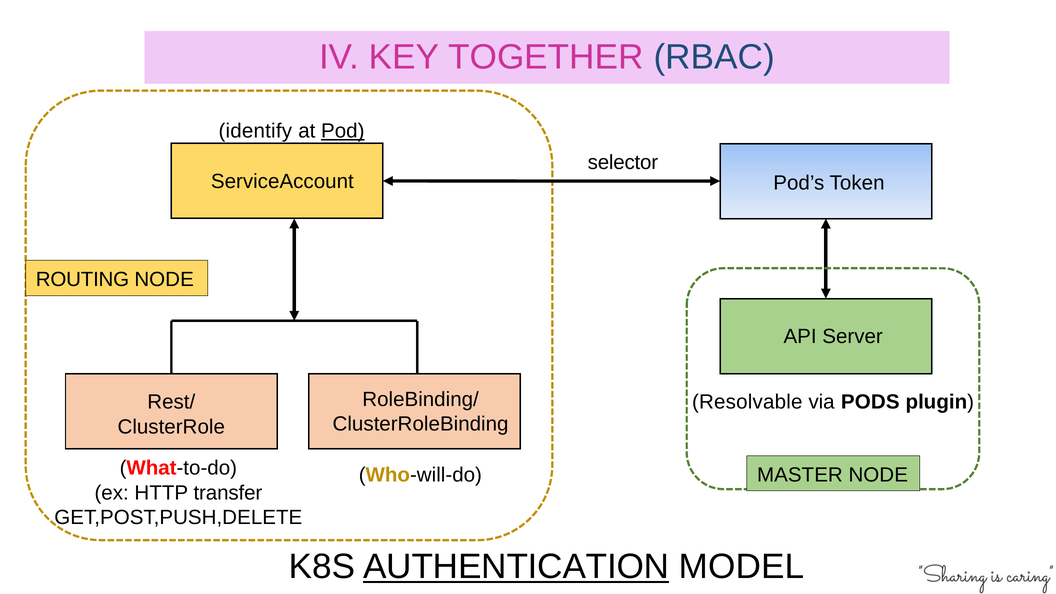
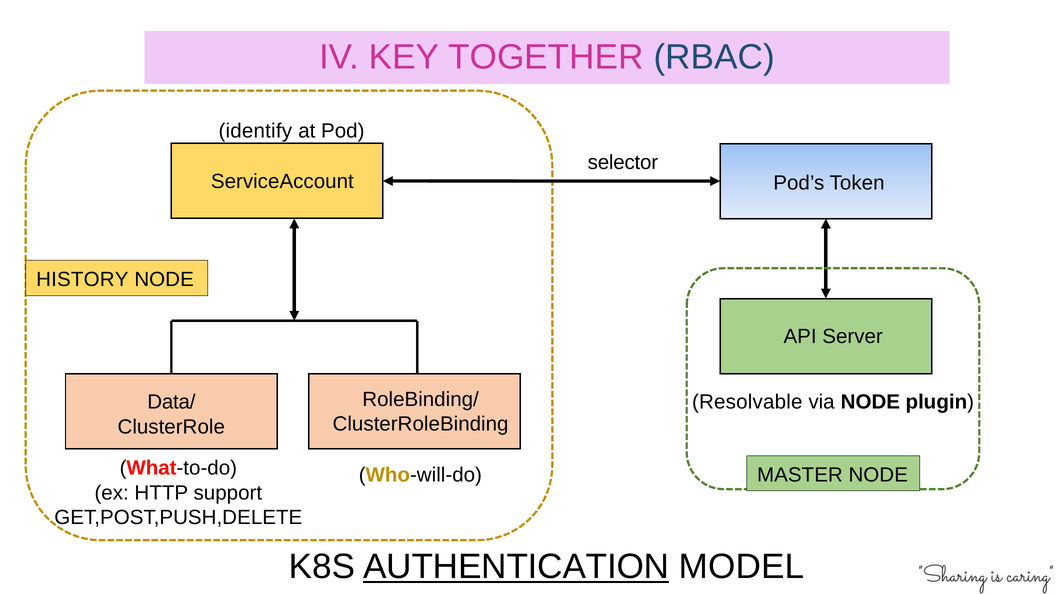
Pod underline: present -> none
ROUTING: ROUTING -> HISTORY
Rest/: Rest/ -> Data/
via PODS: PODS -> NODE
transfer: transfer -> support
